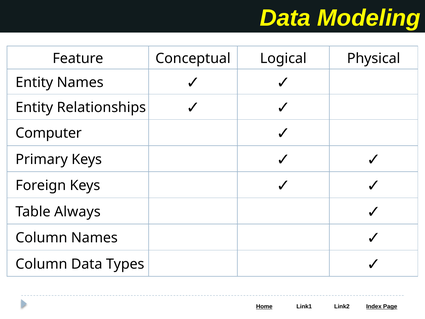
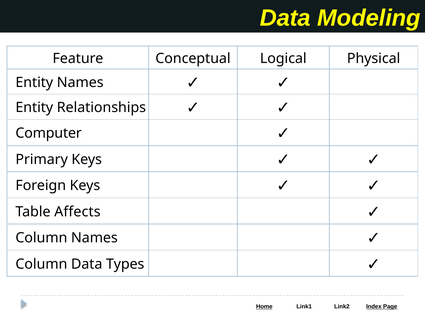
Always: Always -> Affects
